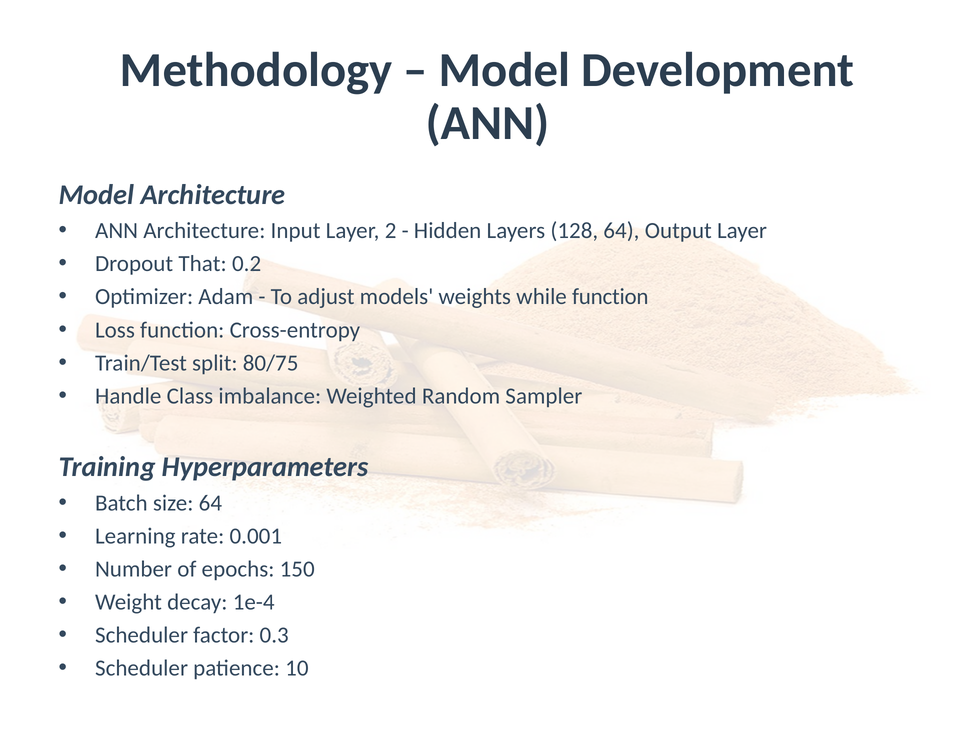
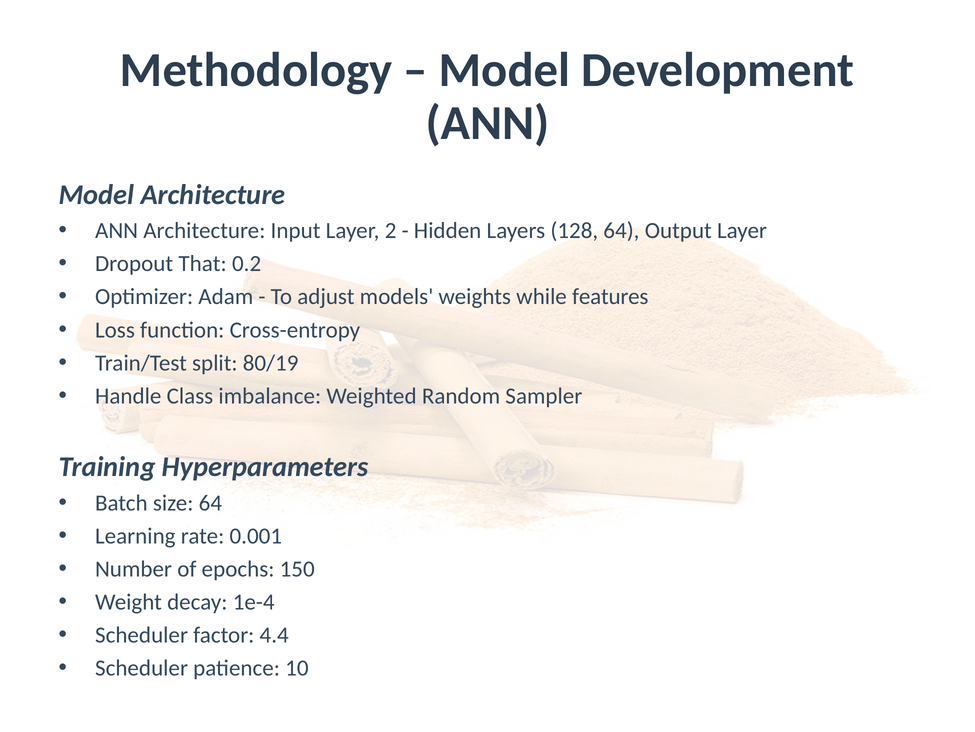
while function: function -> features
80/75: 80/75 -> 80/19
0.3: 0.3 -> 4.4
